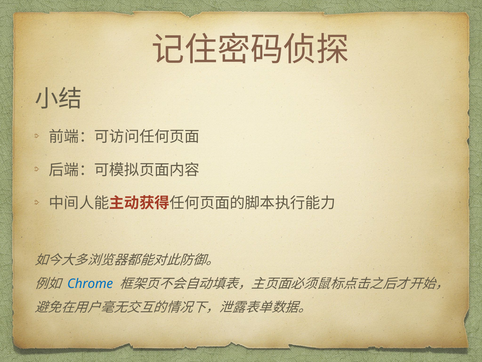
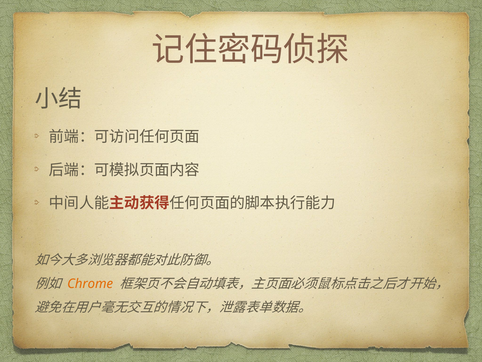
Chrome colour: blue -> orange
